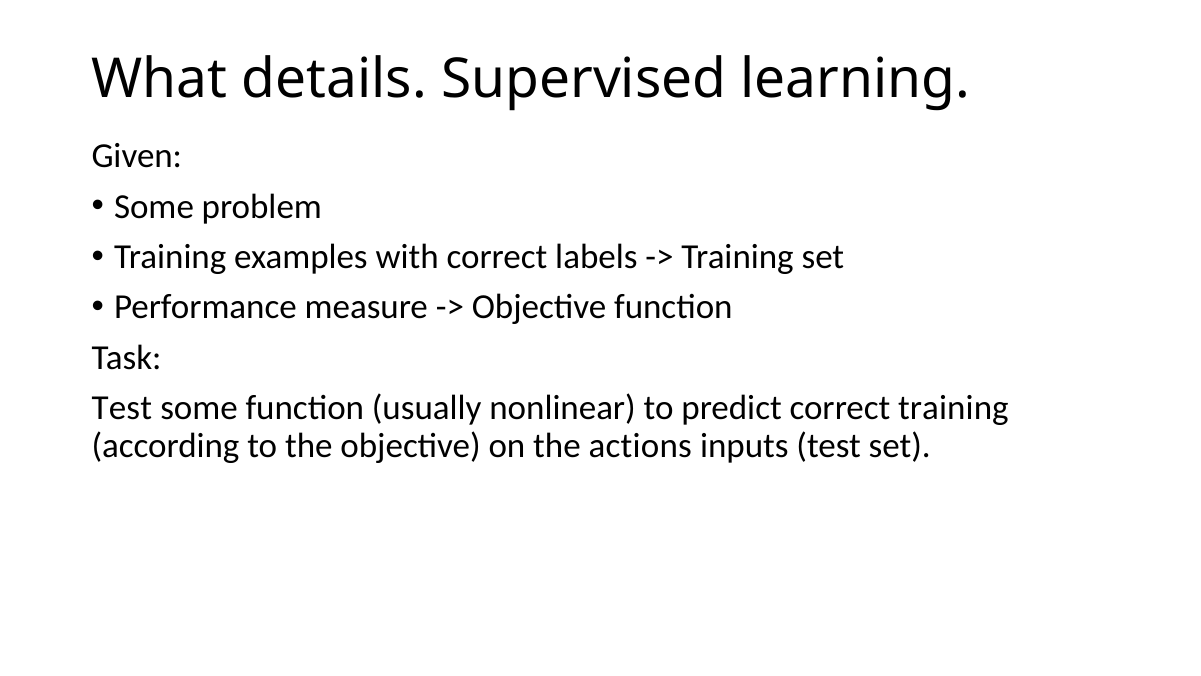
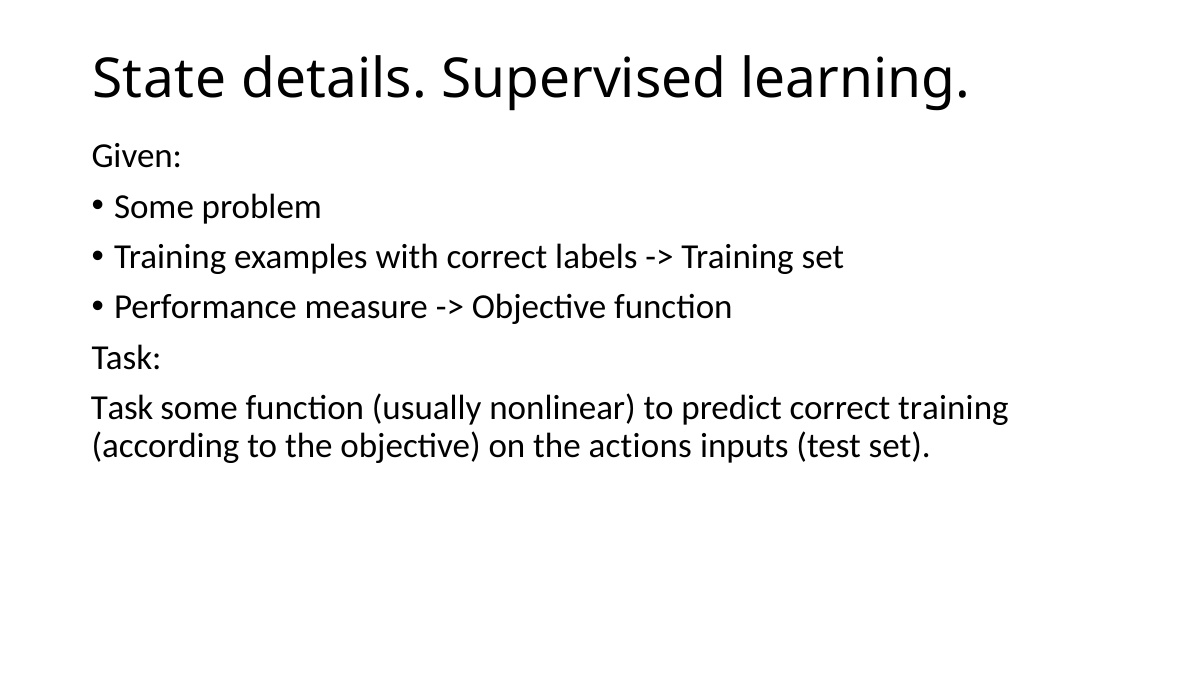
What: What -> State
Test at (122, 408): Test -> Task
